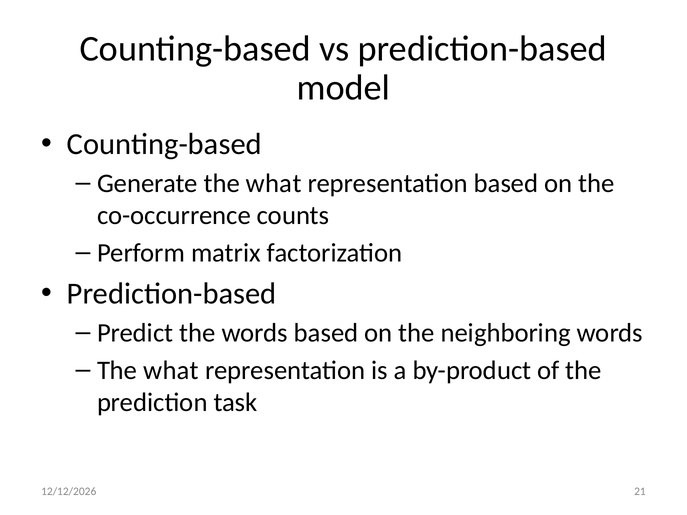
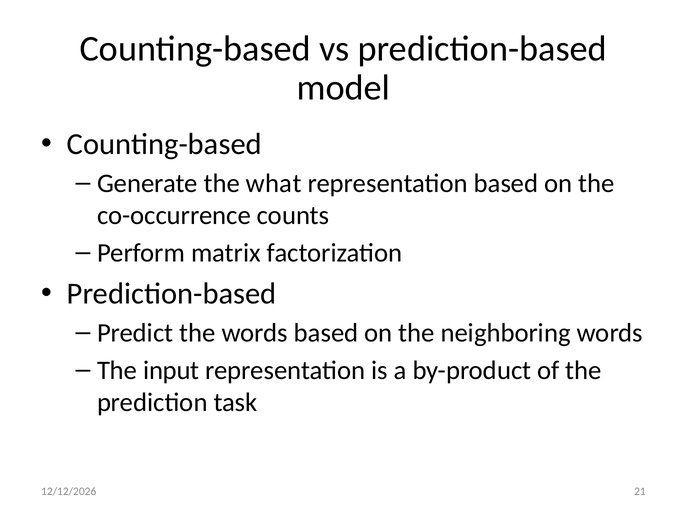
what at (171, 371): what -> input
